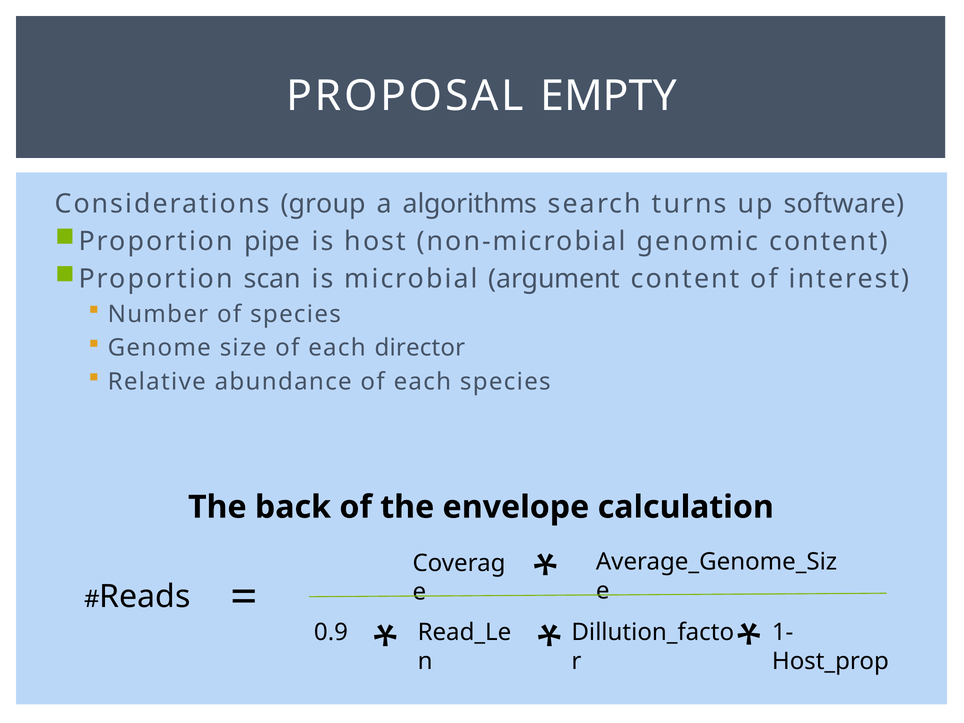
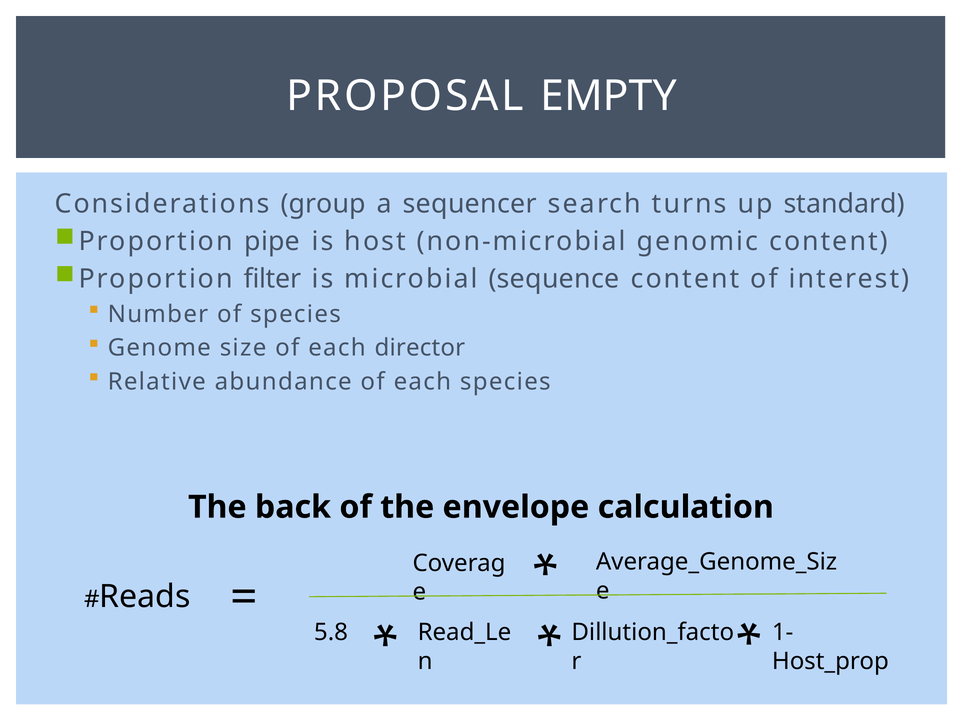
algorithms: algorithms -> sequencer
software: software -> standard
scan: scan -> filter
argument: argument -> sequence
0.9: 0.9 -> 5.8
